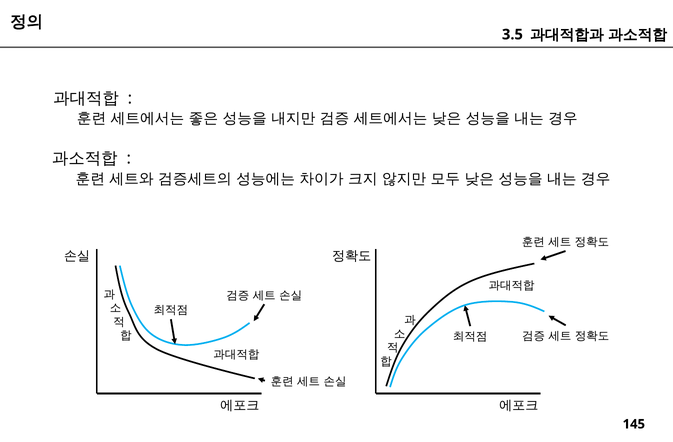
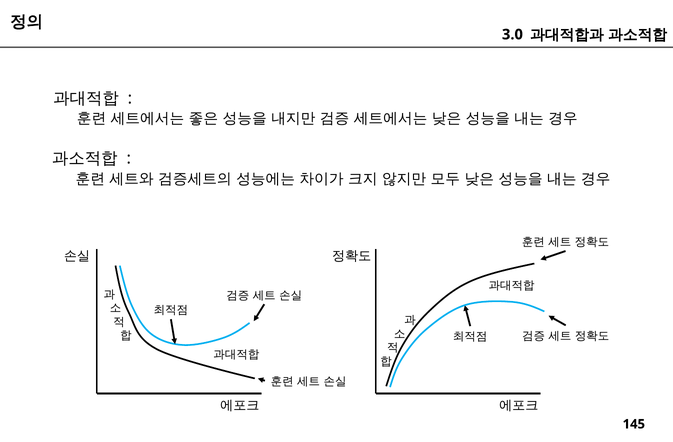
3.5: 3.5 -> 3.0
